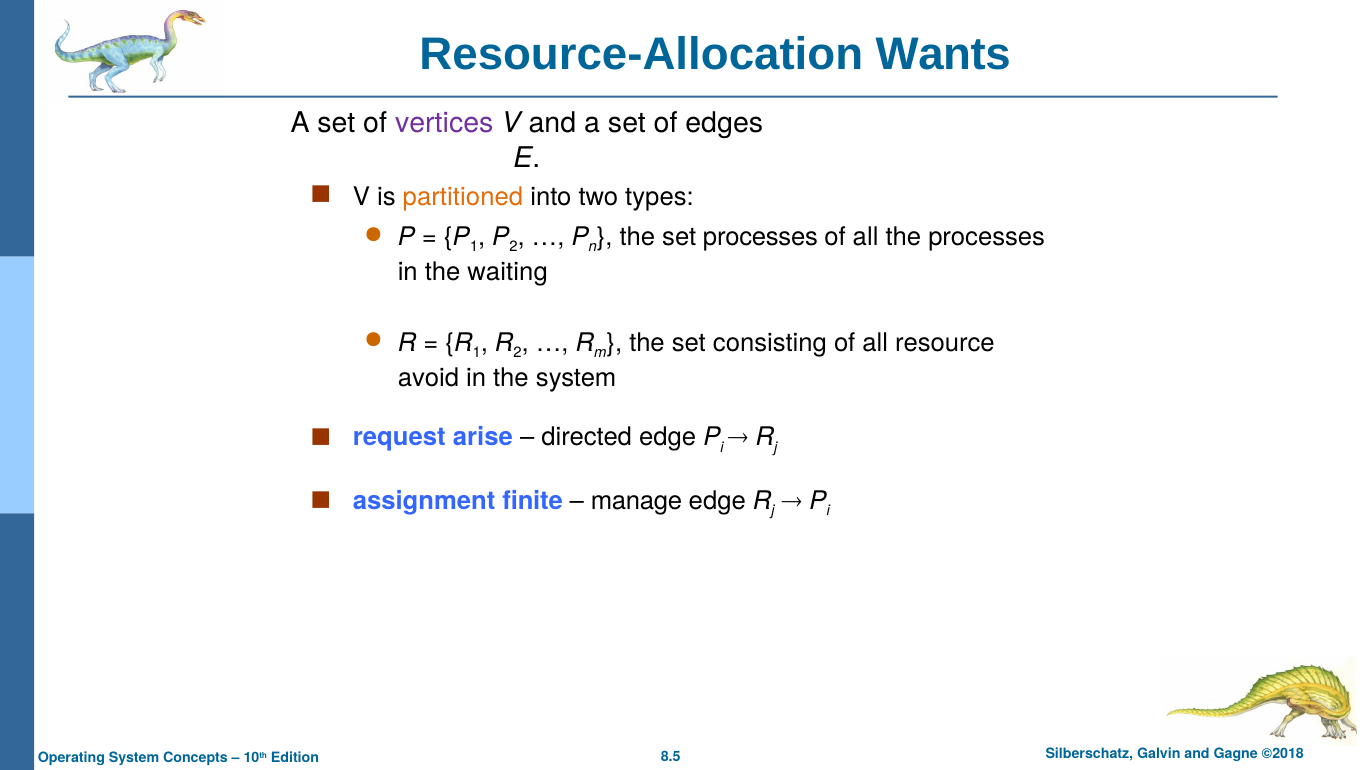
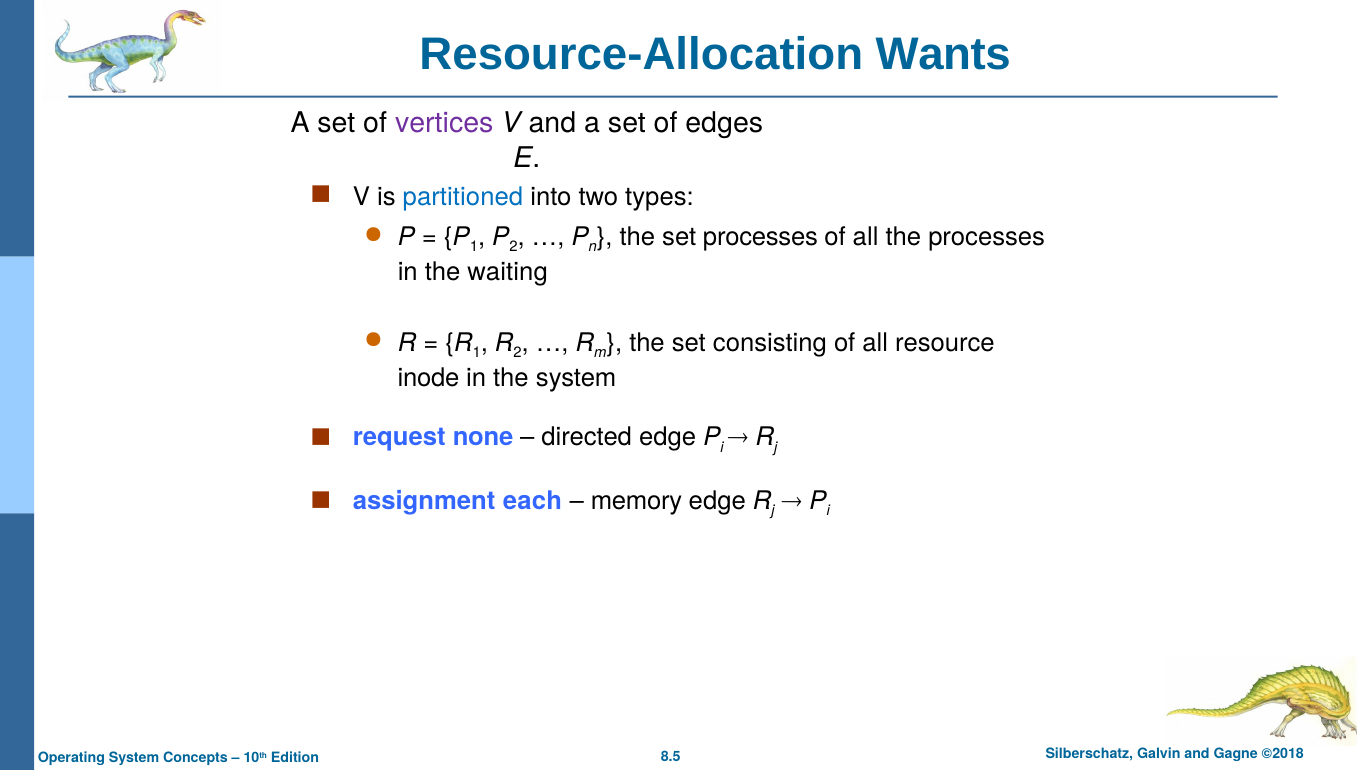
partitioned colour: orange -> blue
avoid: avoid -> inode
arise: arise -> none
finite: finite -> each
manage: manage -> memory
